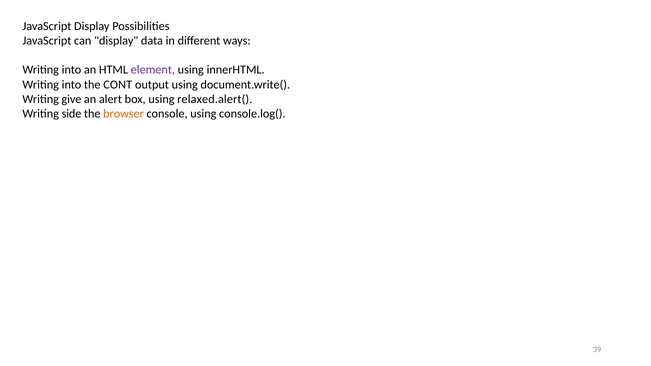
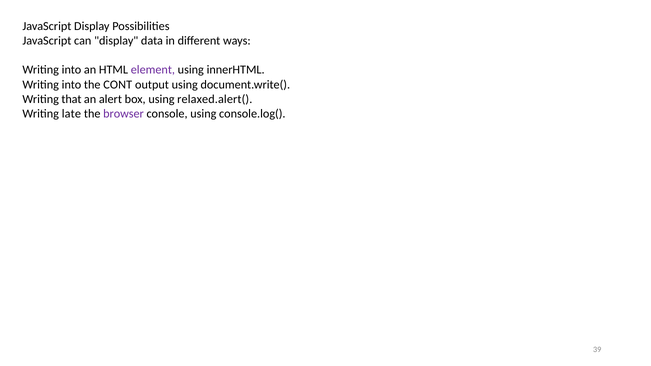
give: give -> that
side: side -> late
browser colour: orange -> purple
